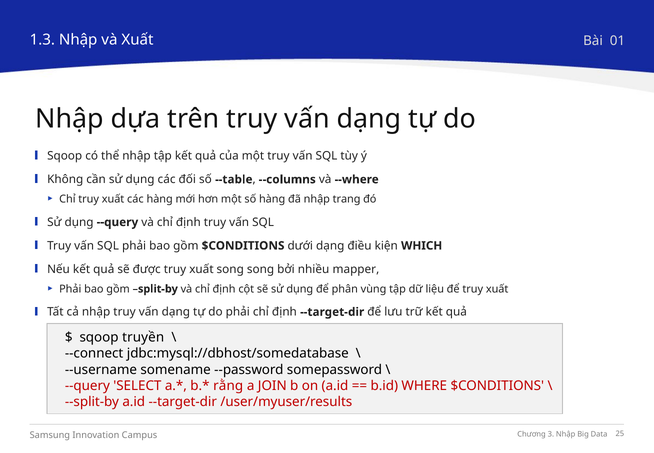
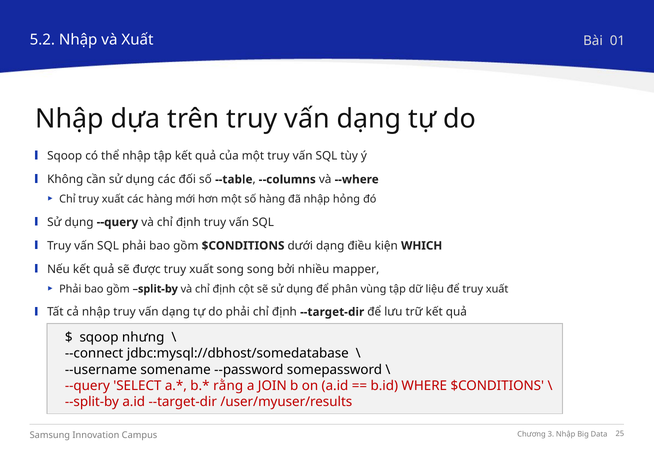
1.3: 1.3 -> 5.2
trang: trang -> hỏng
truyền: truyền -> nhưng
